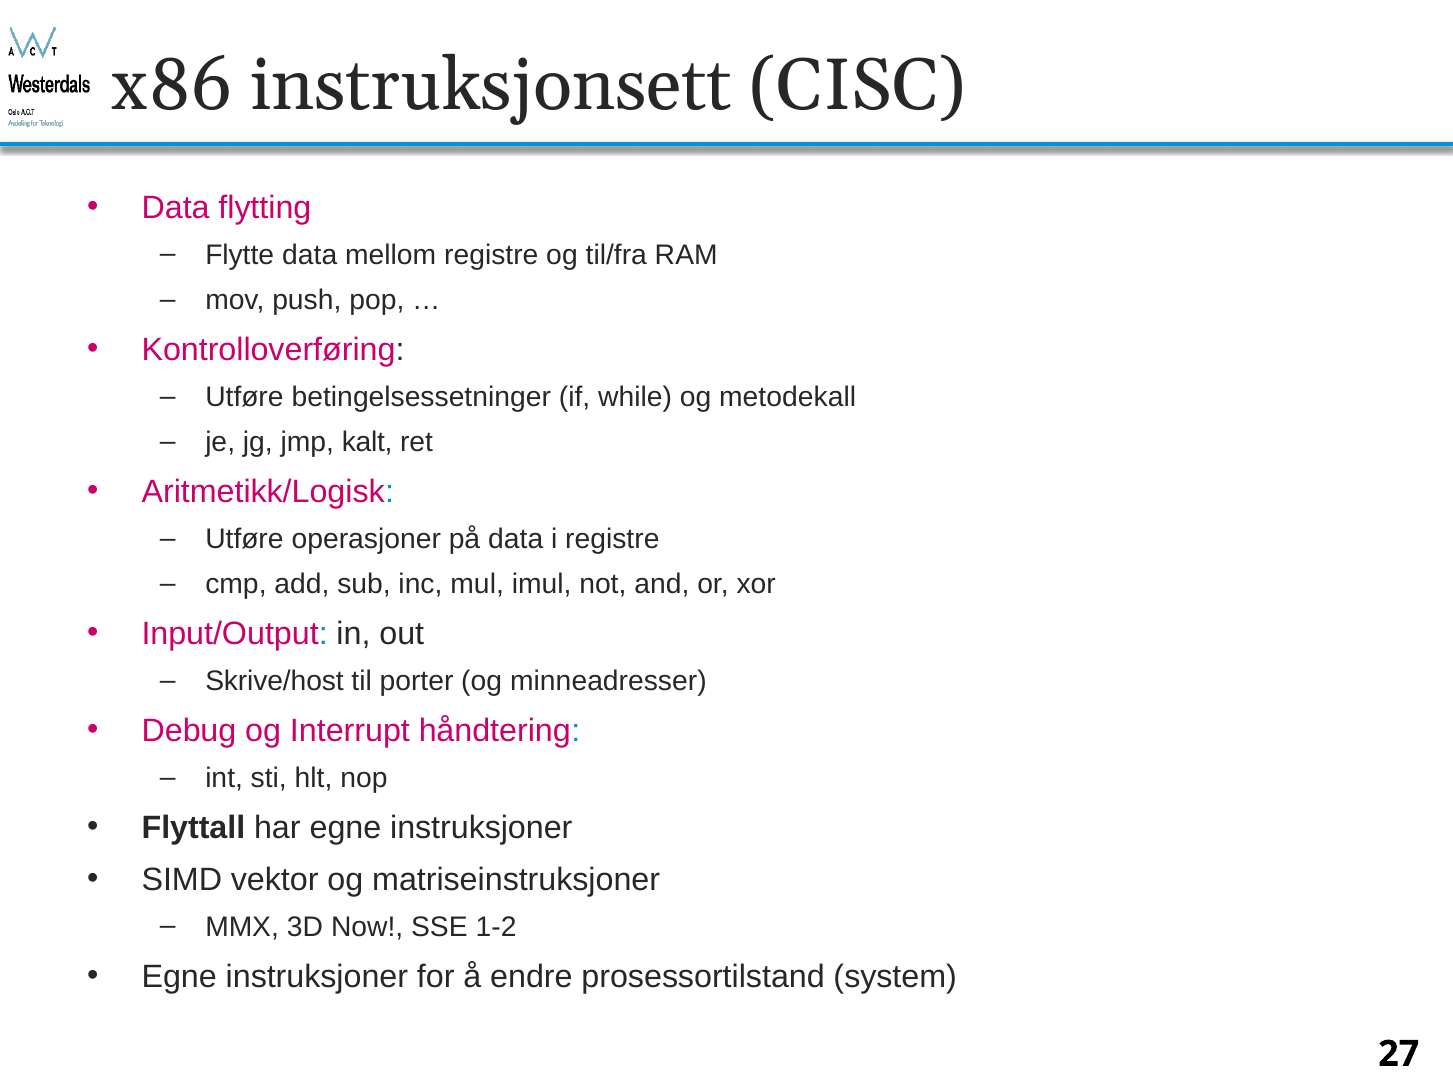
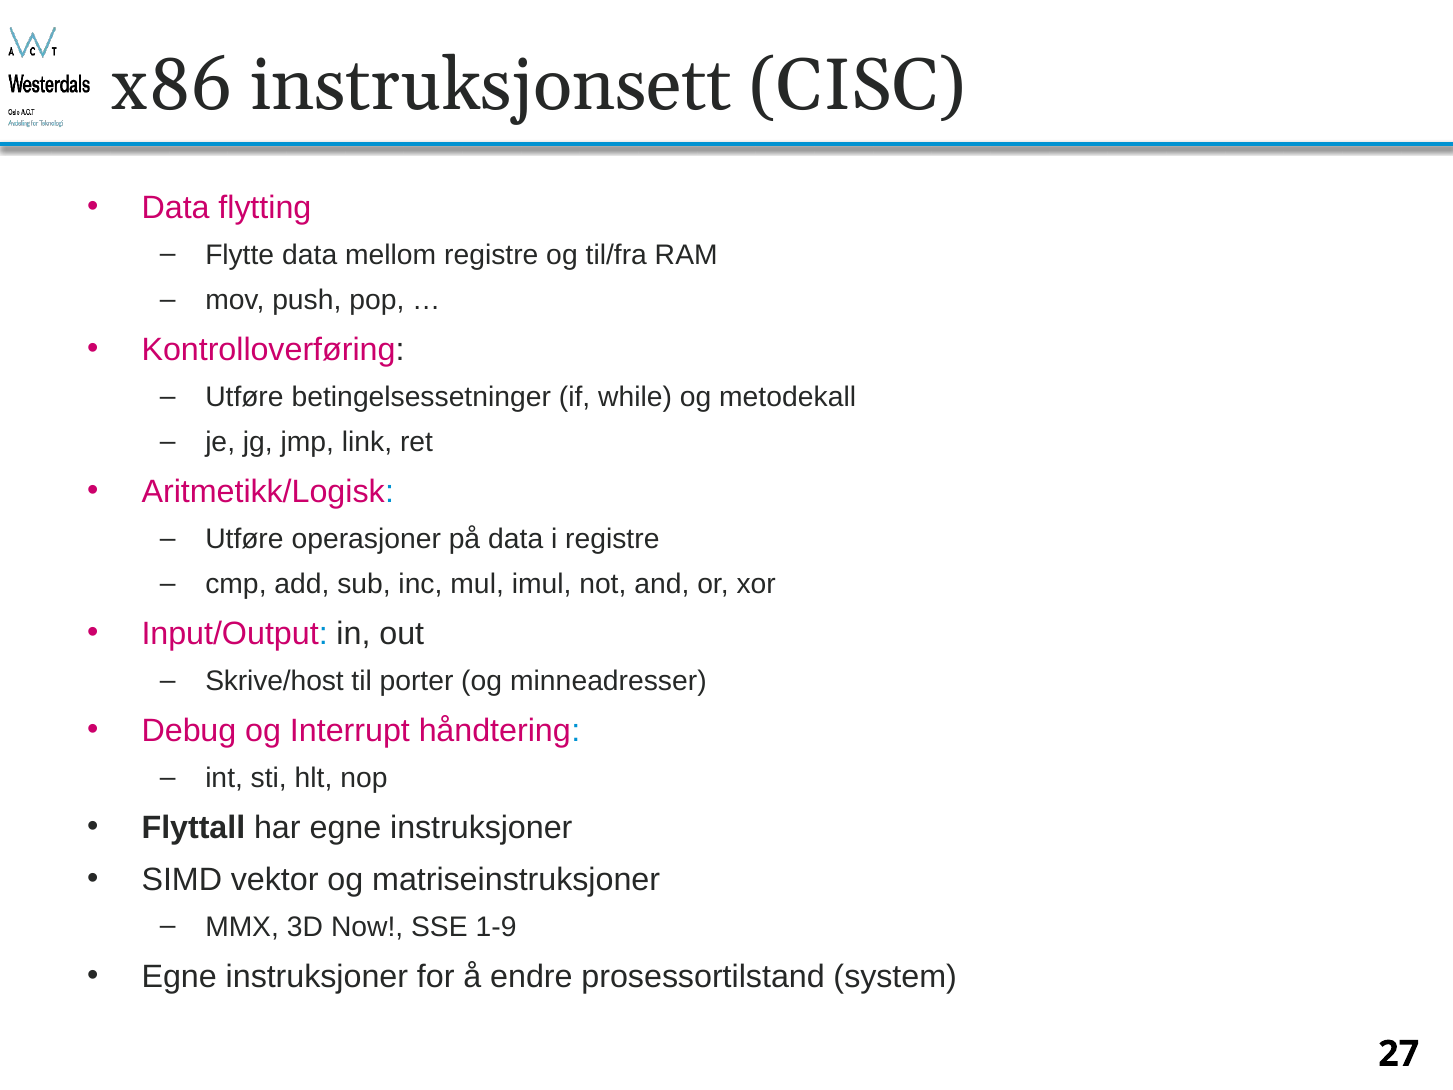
kalt: kalt -> link
1-2: 1-2 -> 1-9
